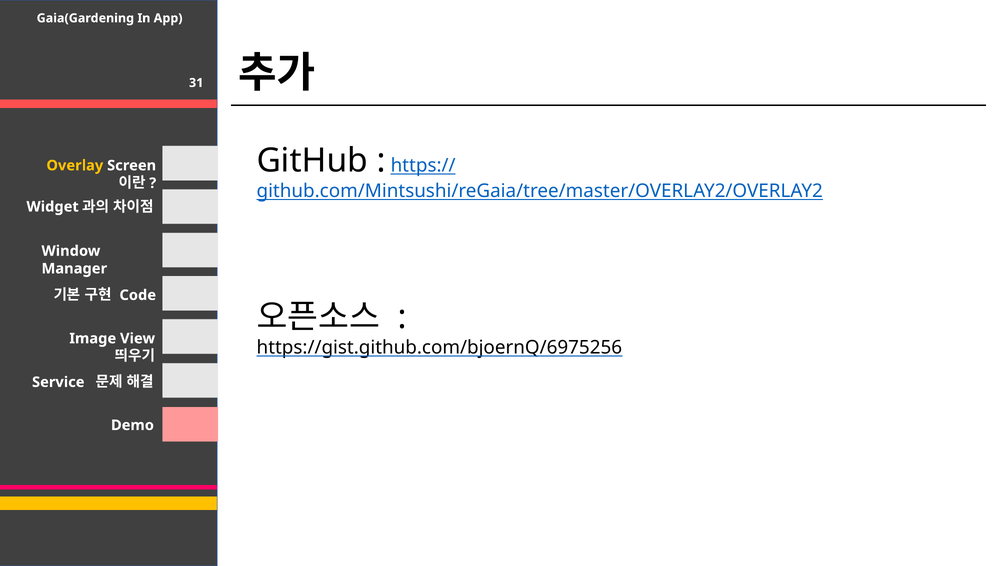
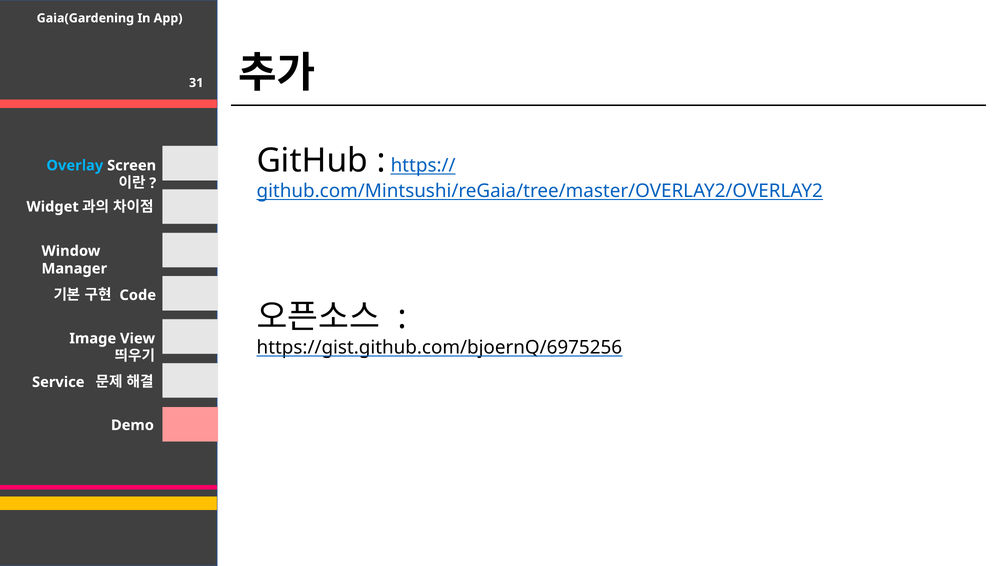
Overlay colour: yellow -> light blue
